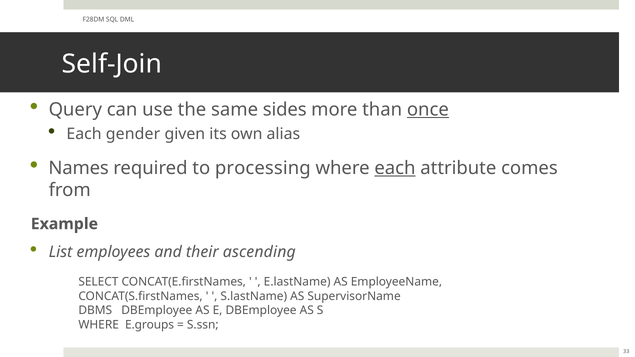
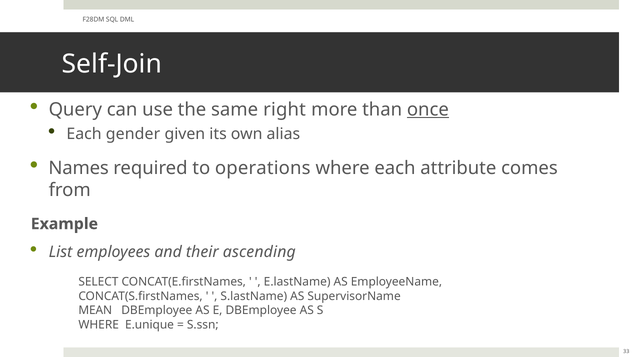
sides: sides -> right
processing: processing -> operations
each at (395, 168) underline: present -> none
DBMS: DBMS -> MEAN
E.groups: E.groups -> E.unique
